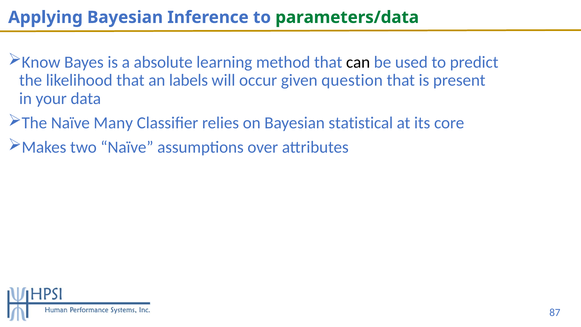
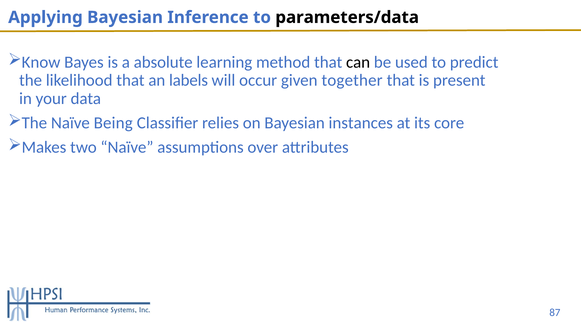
parameters/data colour: green -> black
question: question -> together
Many: Many -> Being
statistical: statistical -> instances
